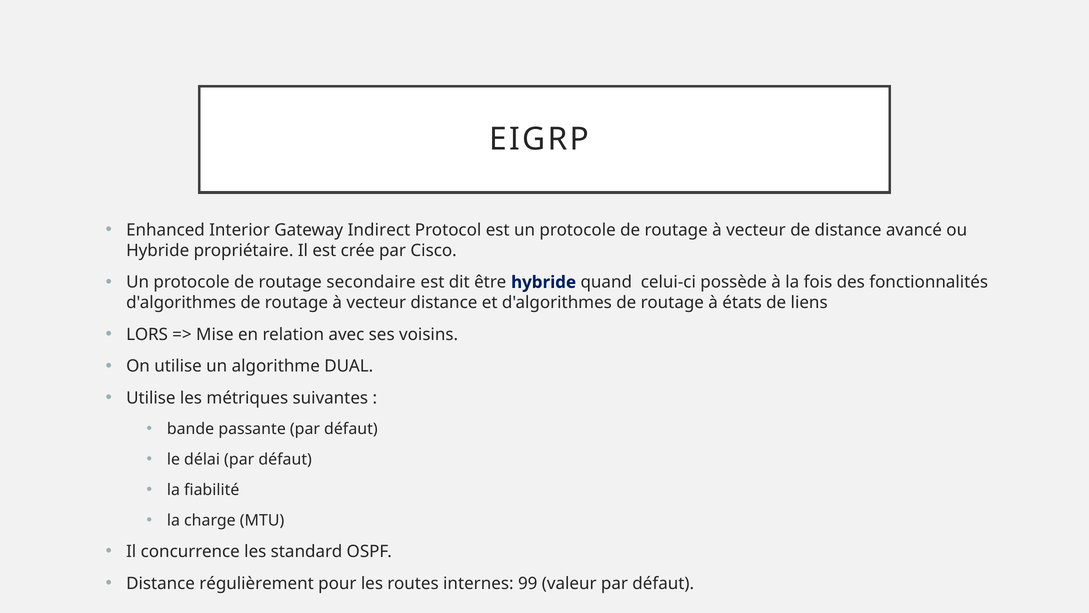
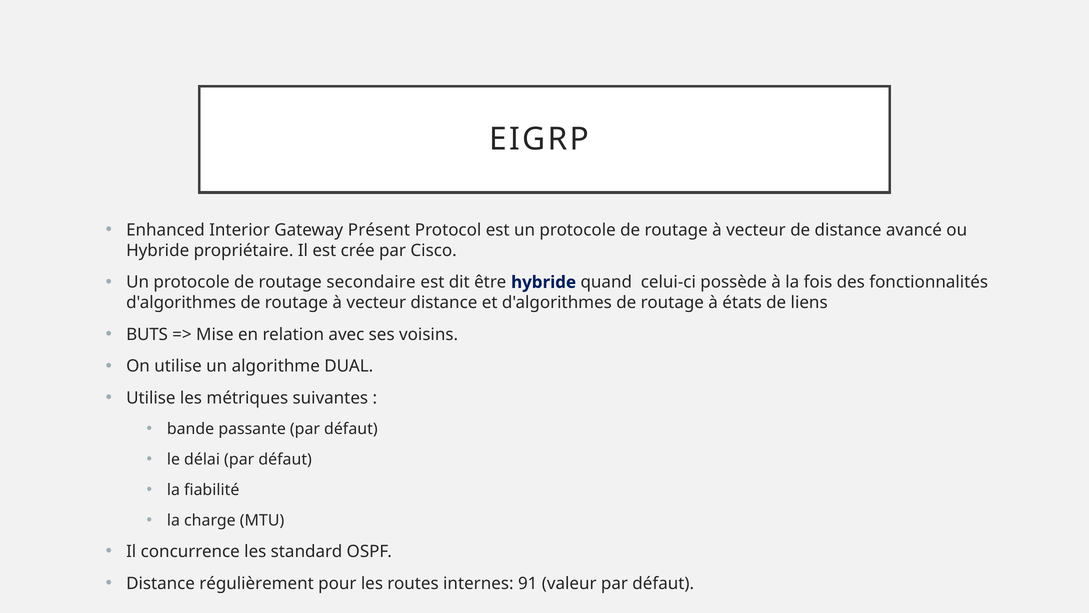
Indirect: Indirect -> Présent
LORS: LORS -> BUTS
99: 99 -> 91
